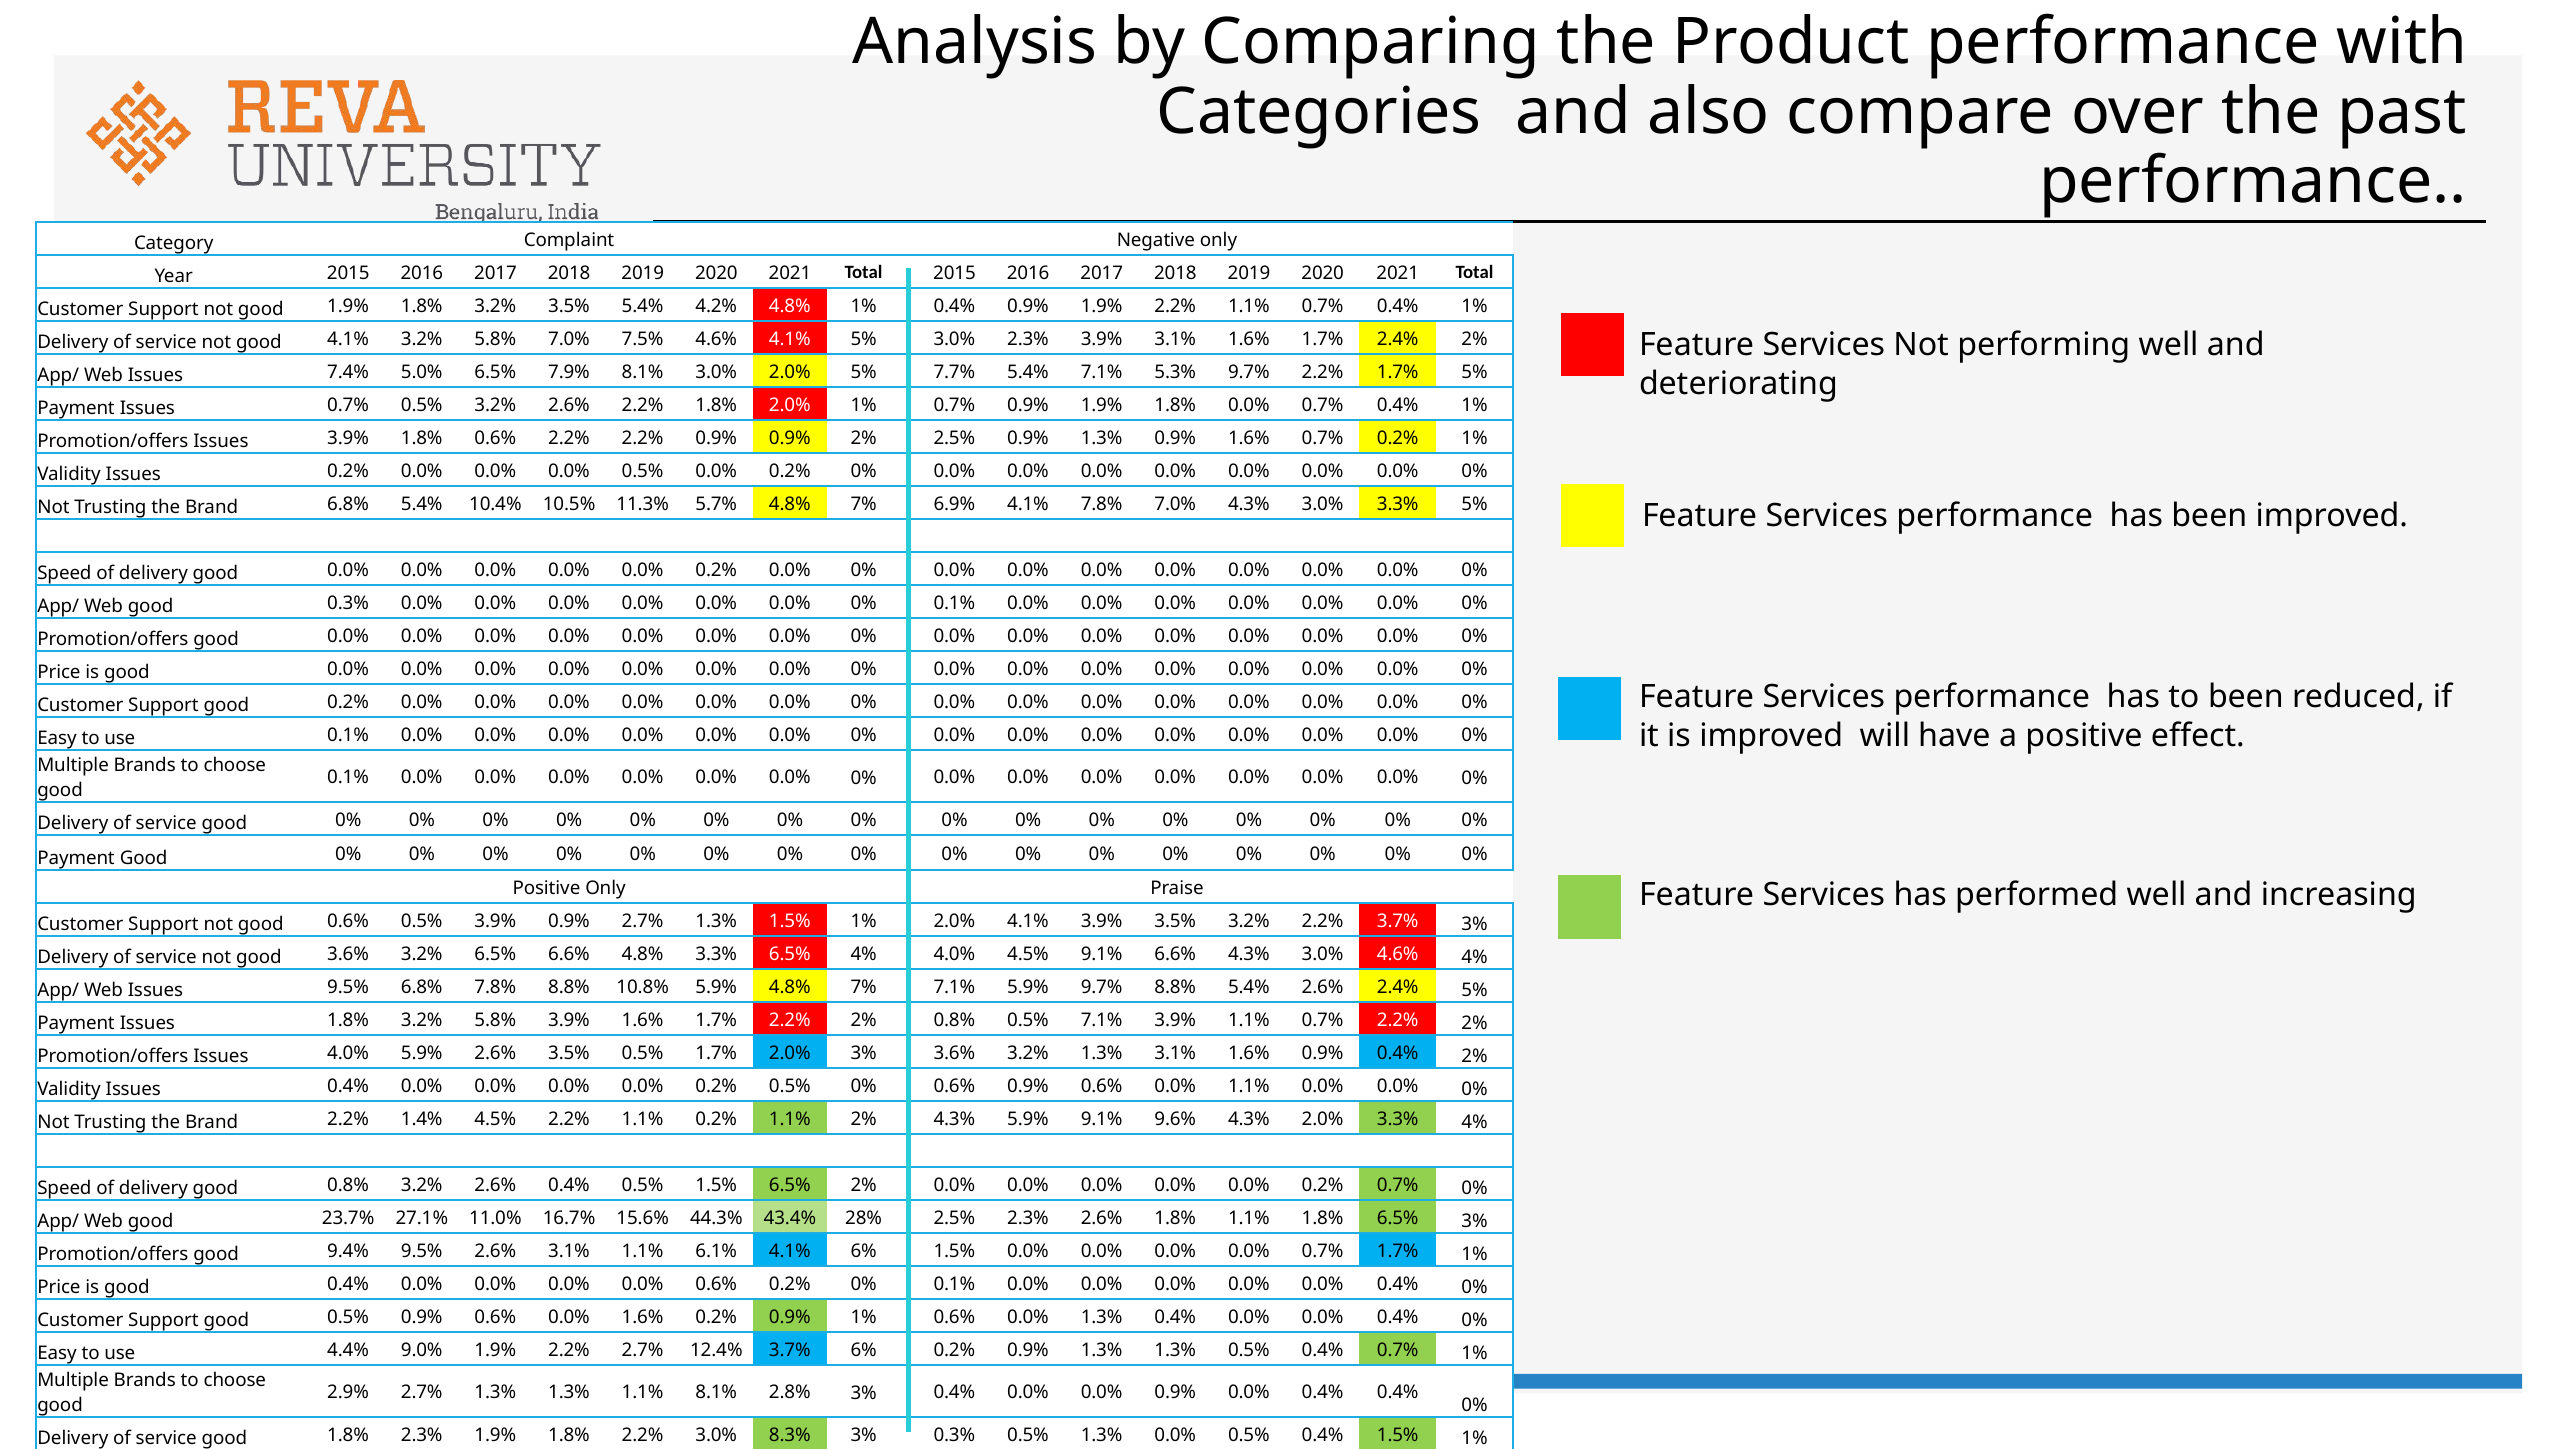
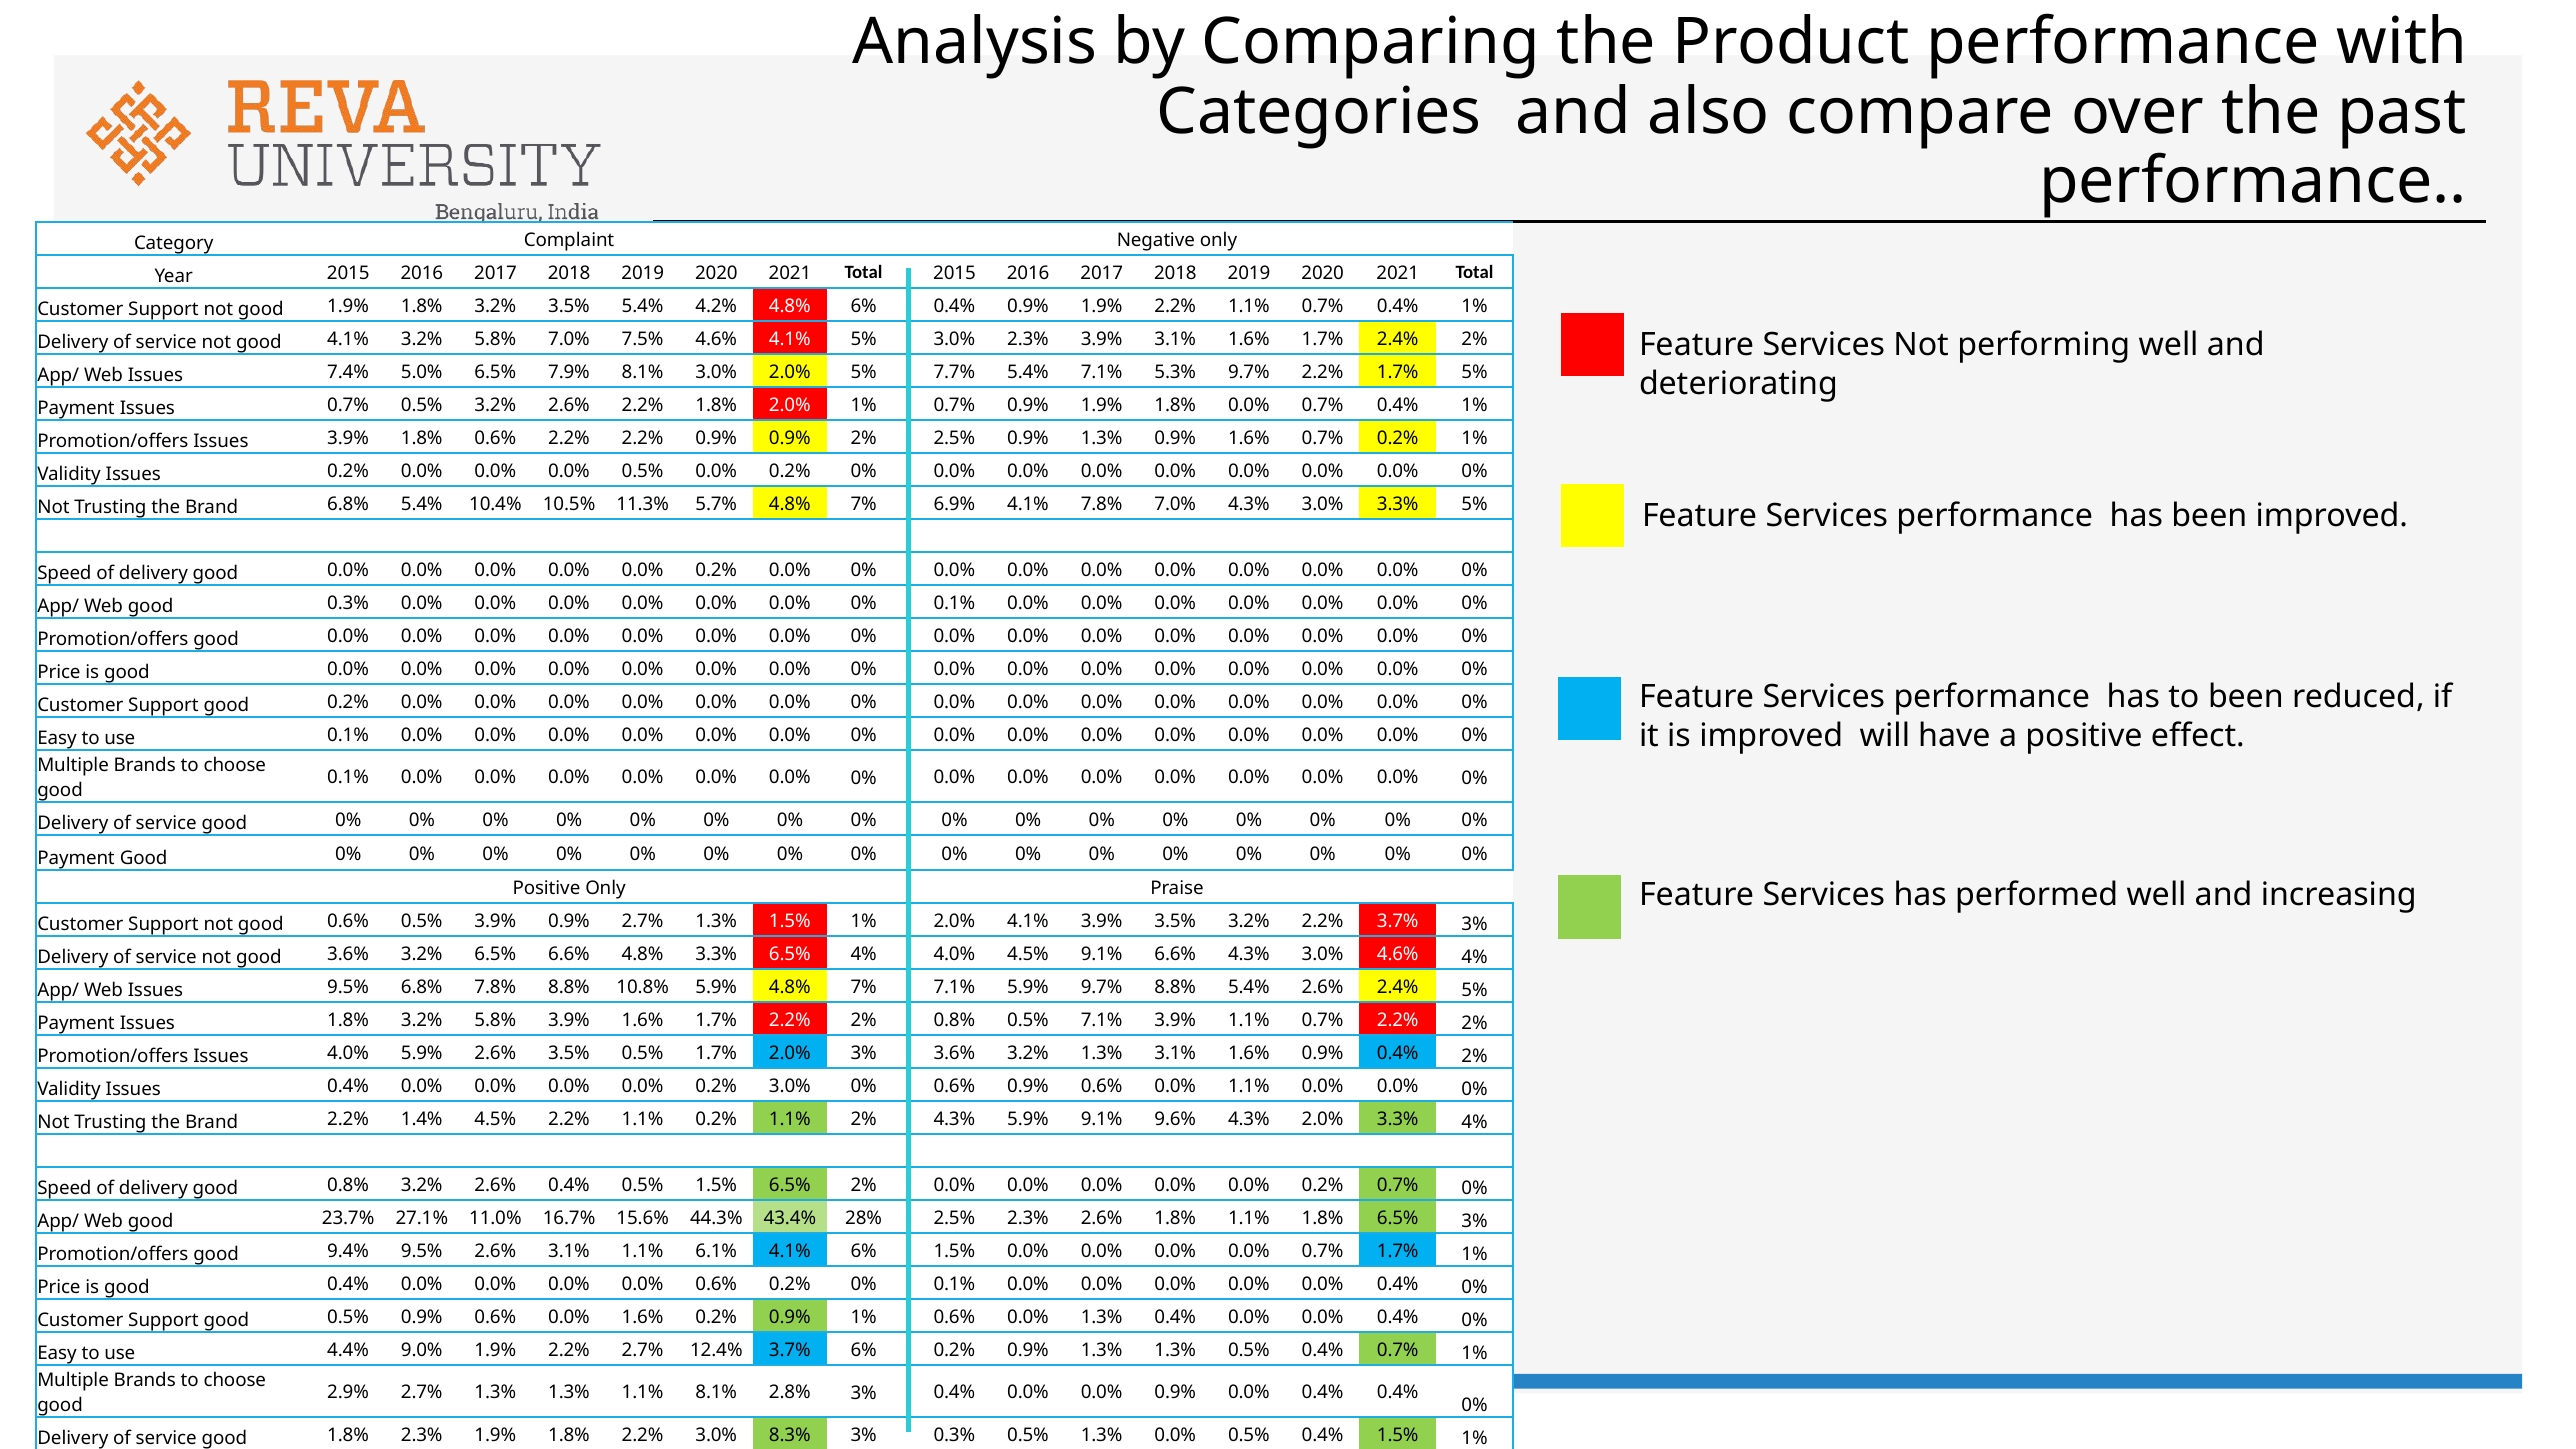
4.8% 1%: 1% -> 6%
0.2% 0.5%: 0.5% -> 3.0%
